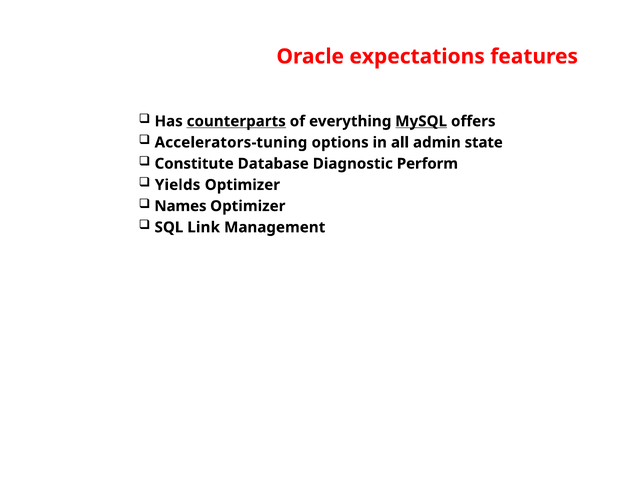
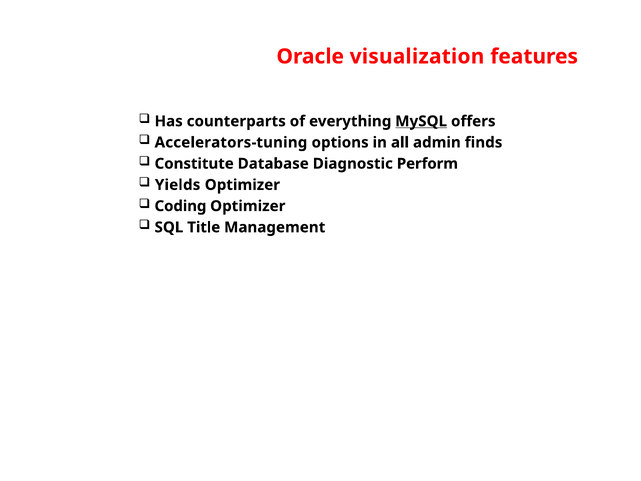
expectations: expectations -> visualization
counterparts underline: present -> none
state: state -> finds
Names: Names -> Coding
Link: Link -> Title
